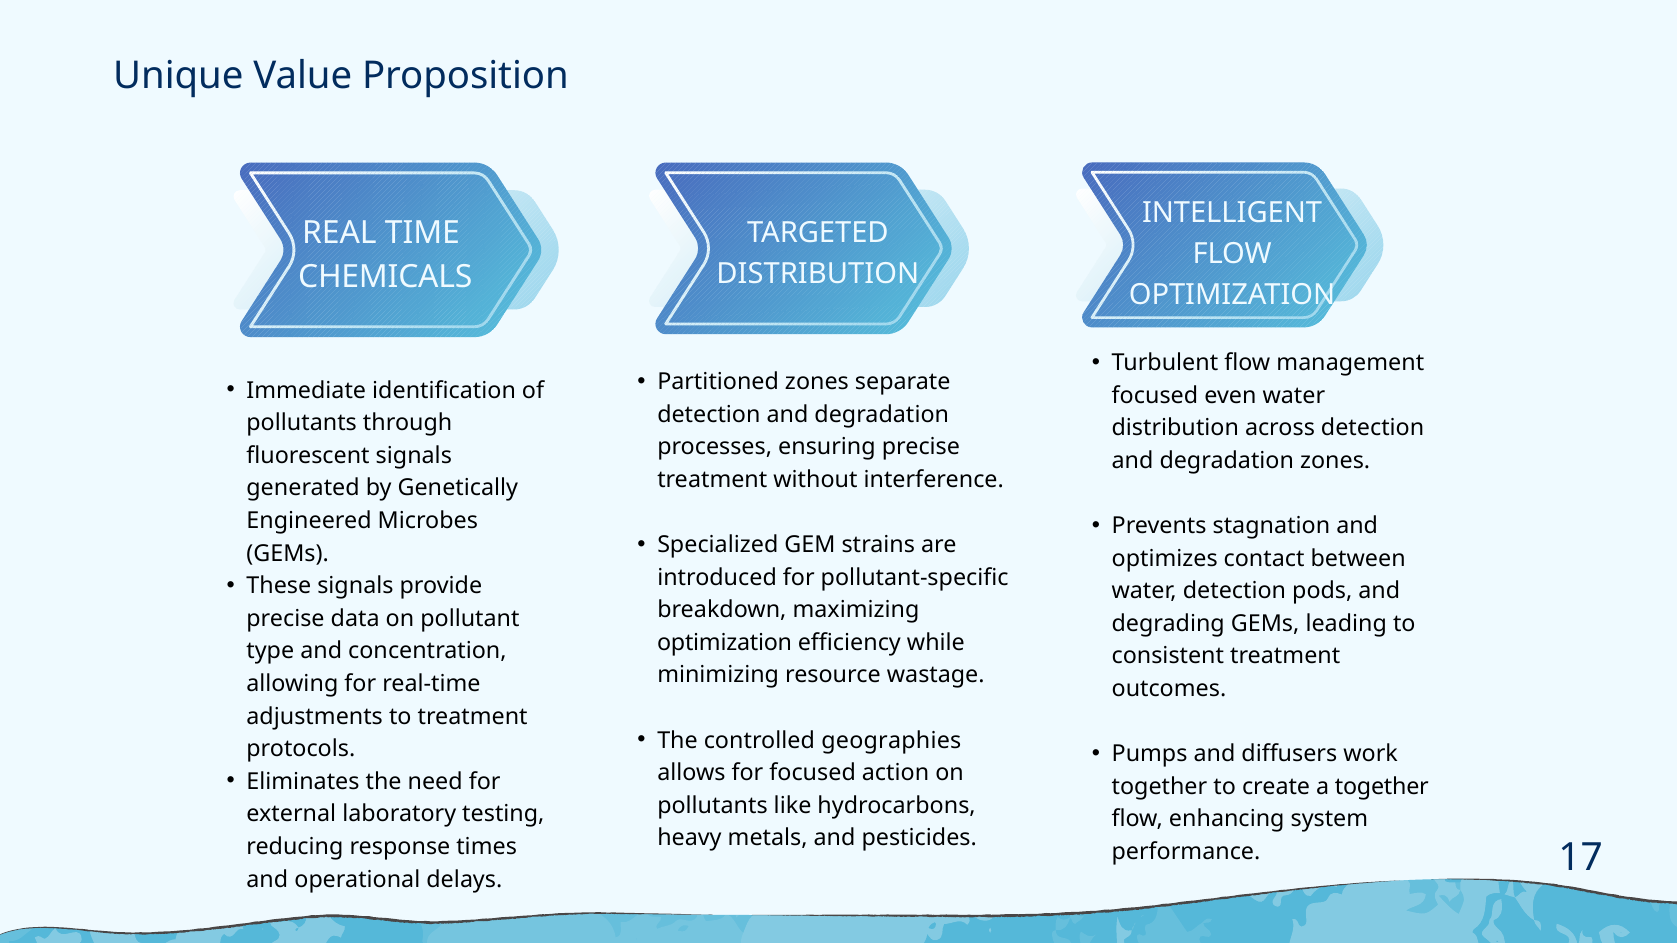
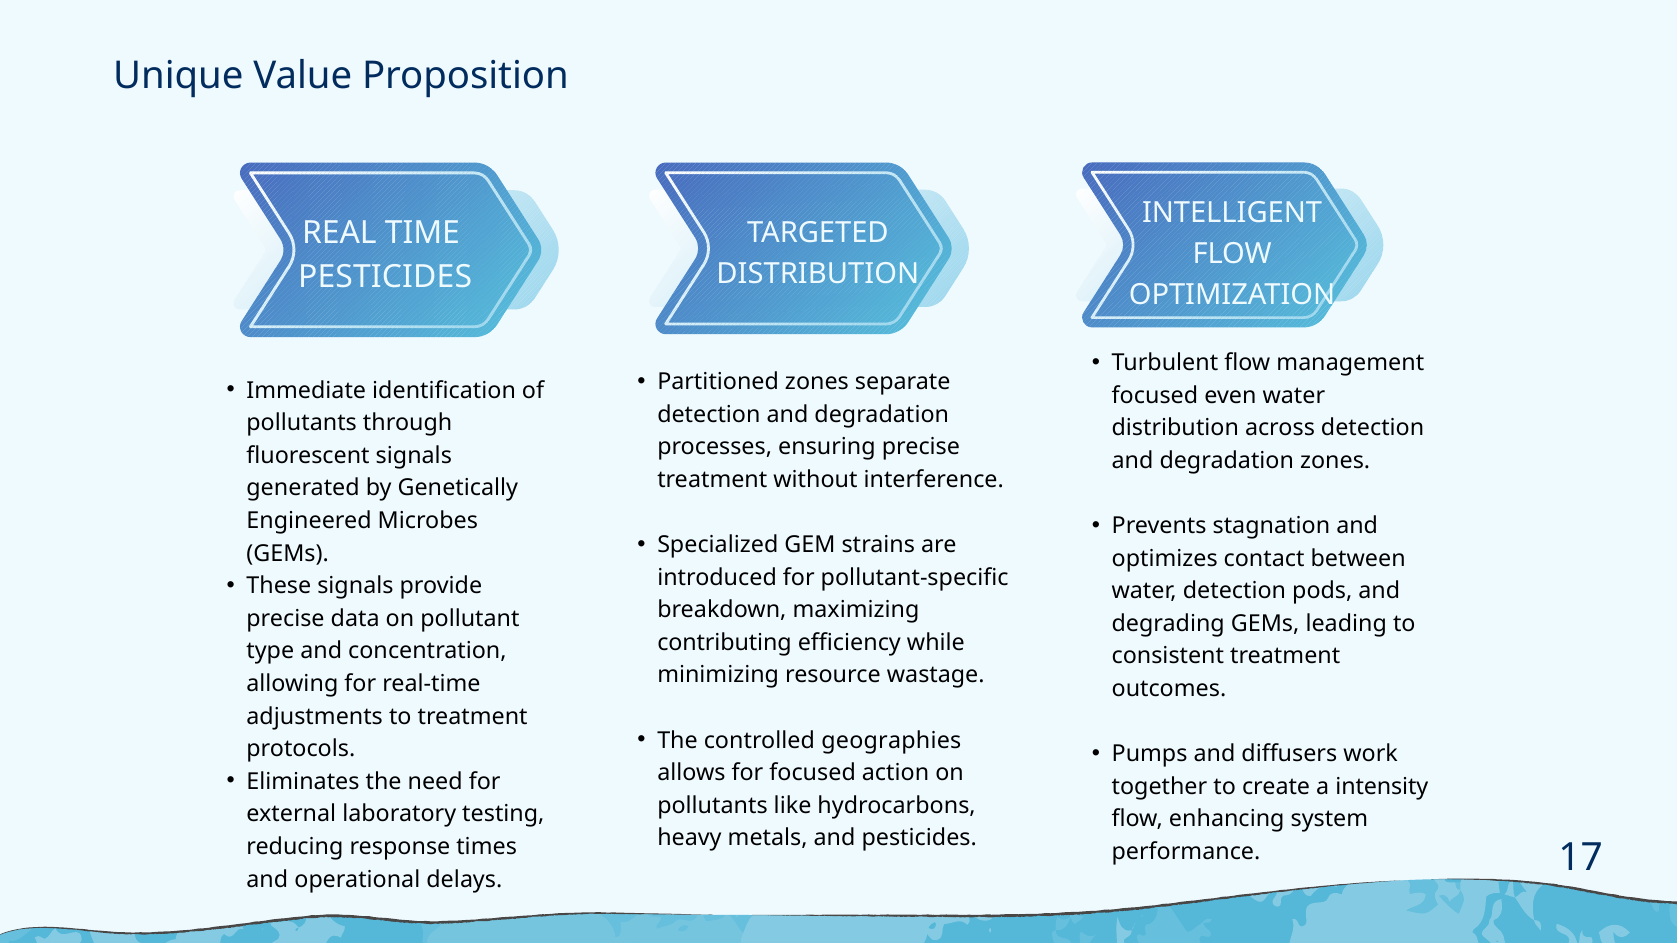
CHEMICALS at (385, 278): CHEMICALS -> PESTICIDES
optimization at (725, 643): optimization -> contributing
a together: together -> intensity
